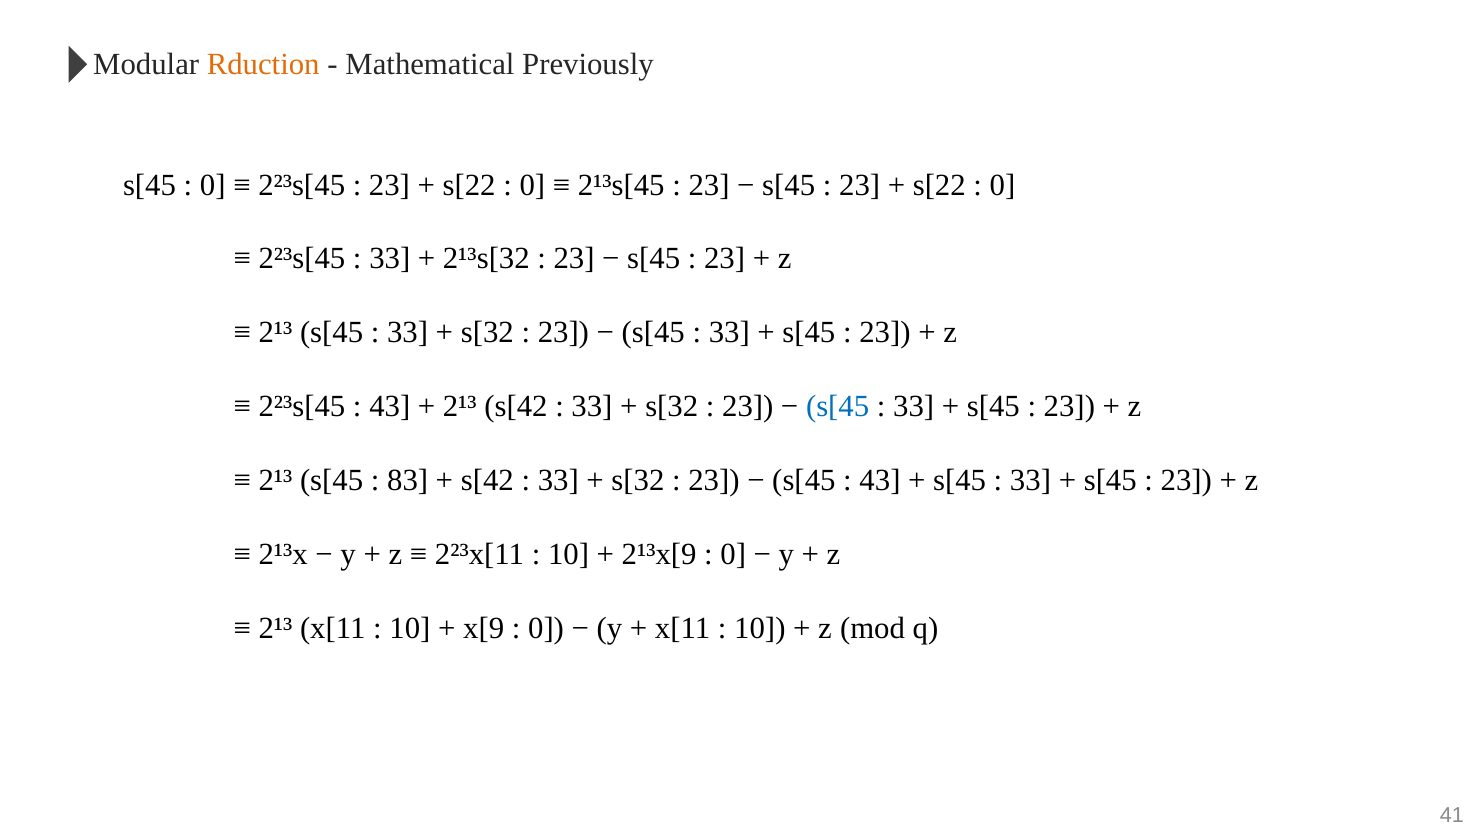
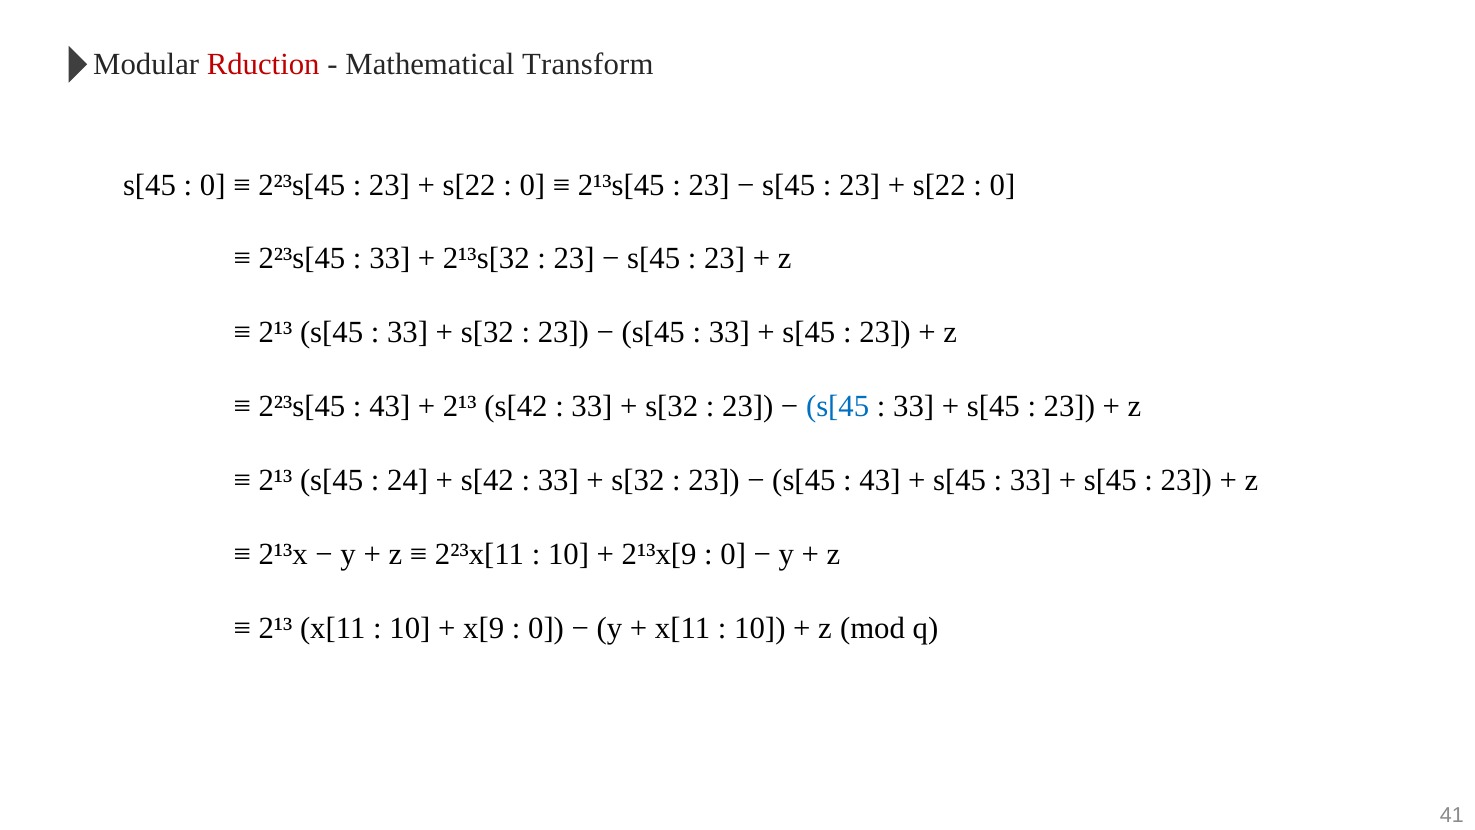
Rduction colour: orange -> red
Previously: Previously -> Transform
83: 83 -> 24
